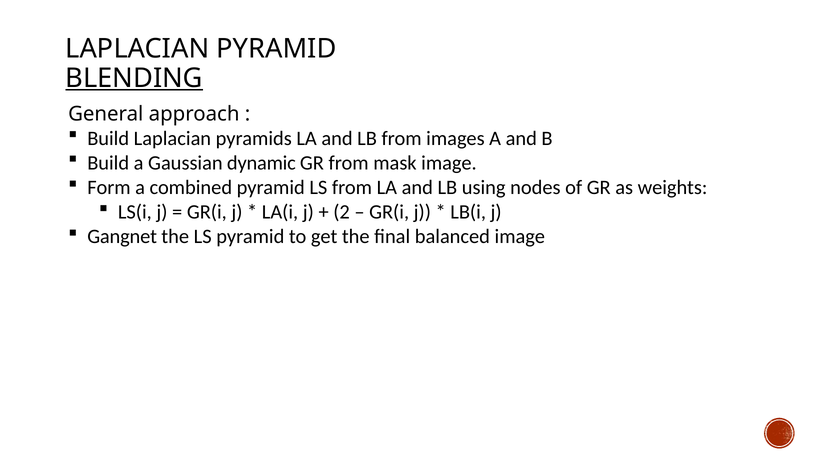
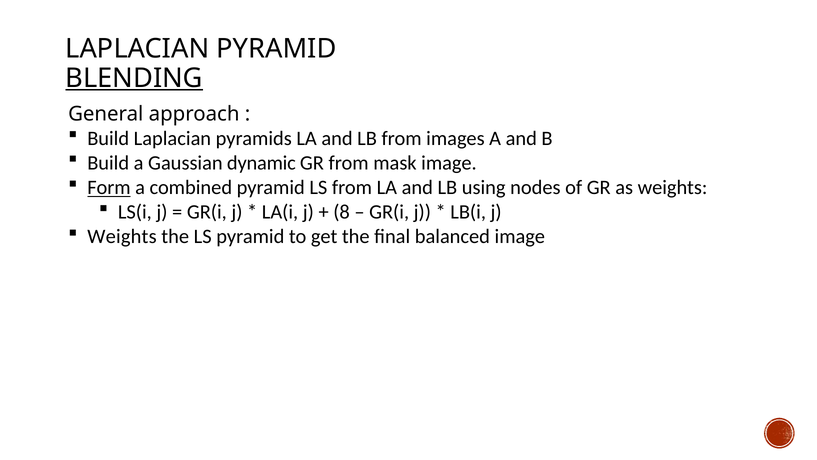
Form underline: none -> present
2: 2 -> 8
Gangnet at (122, 236): Gangnet -> Weights
